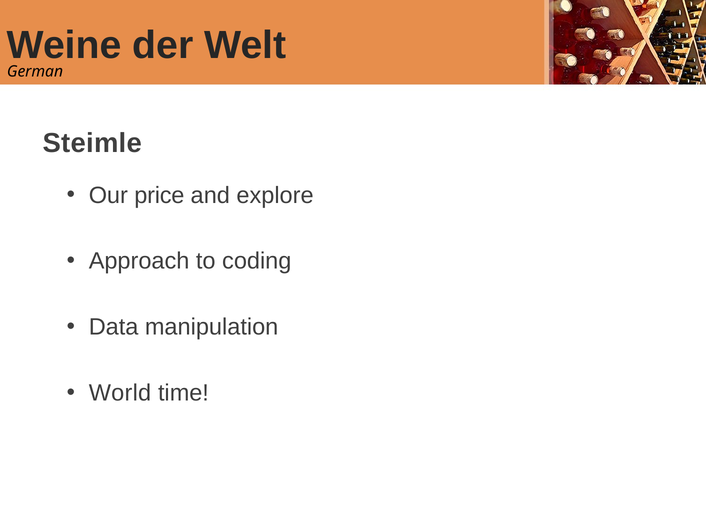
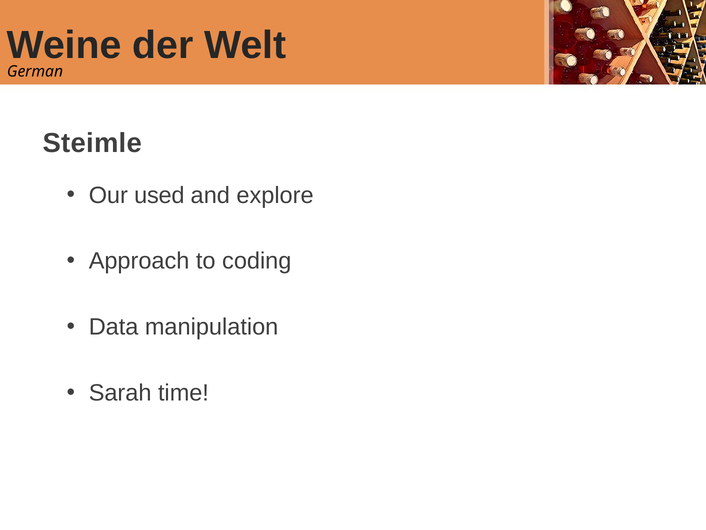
price: price -> used
World: World -> Sarah
